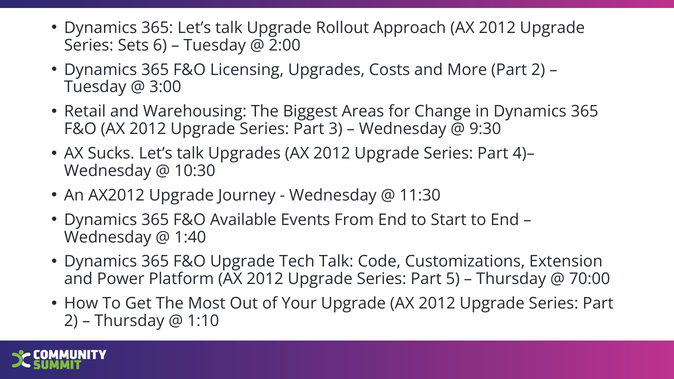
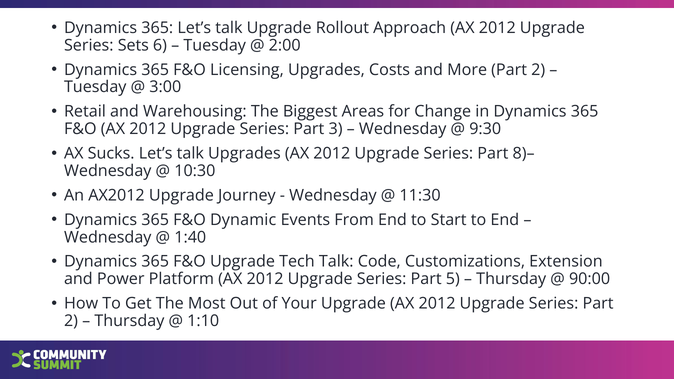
4)–: 4)– -> 8)–
F&O Available: Available -> Dynamic
70:00: 70:00 -> 90:00
